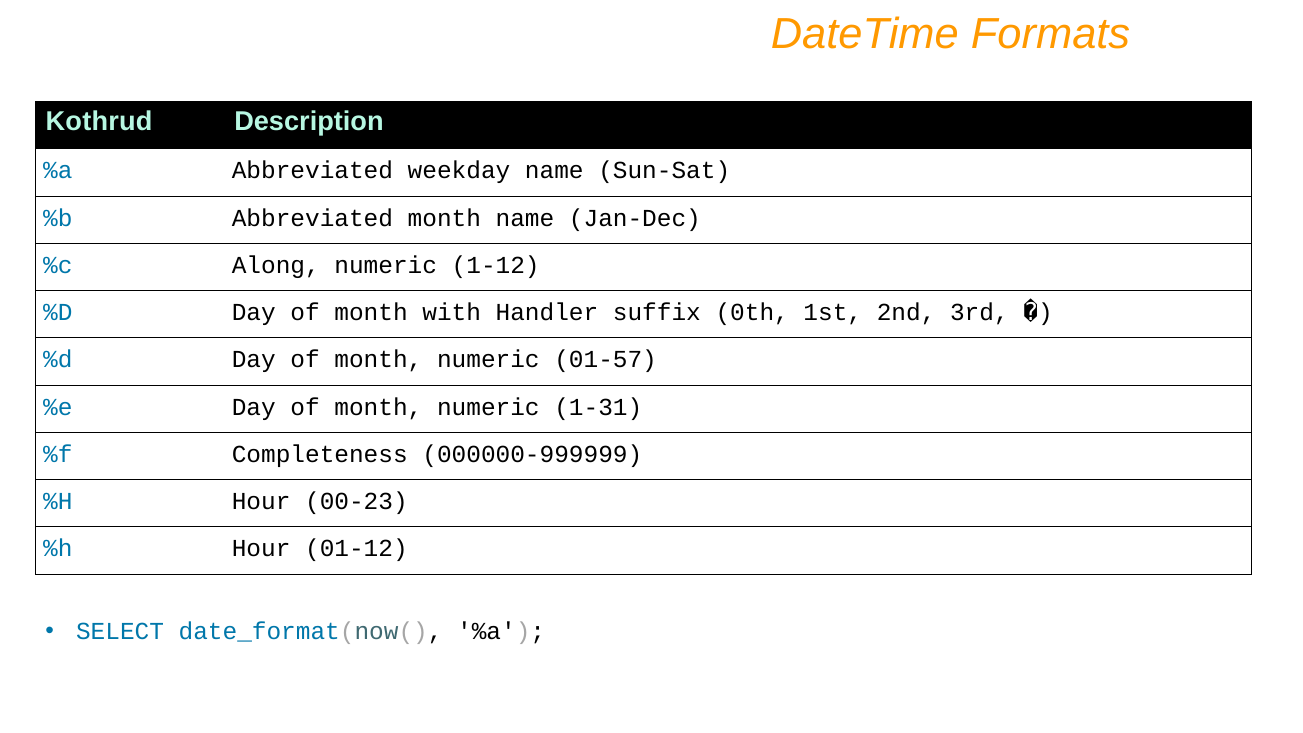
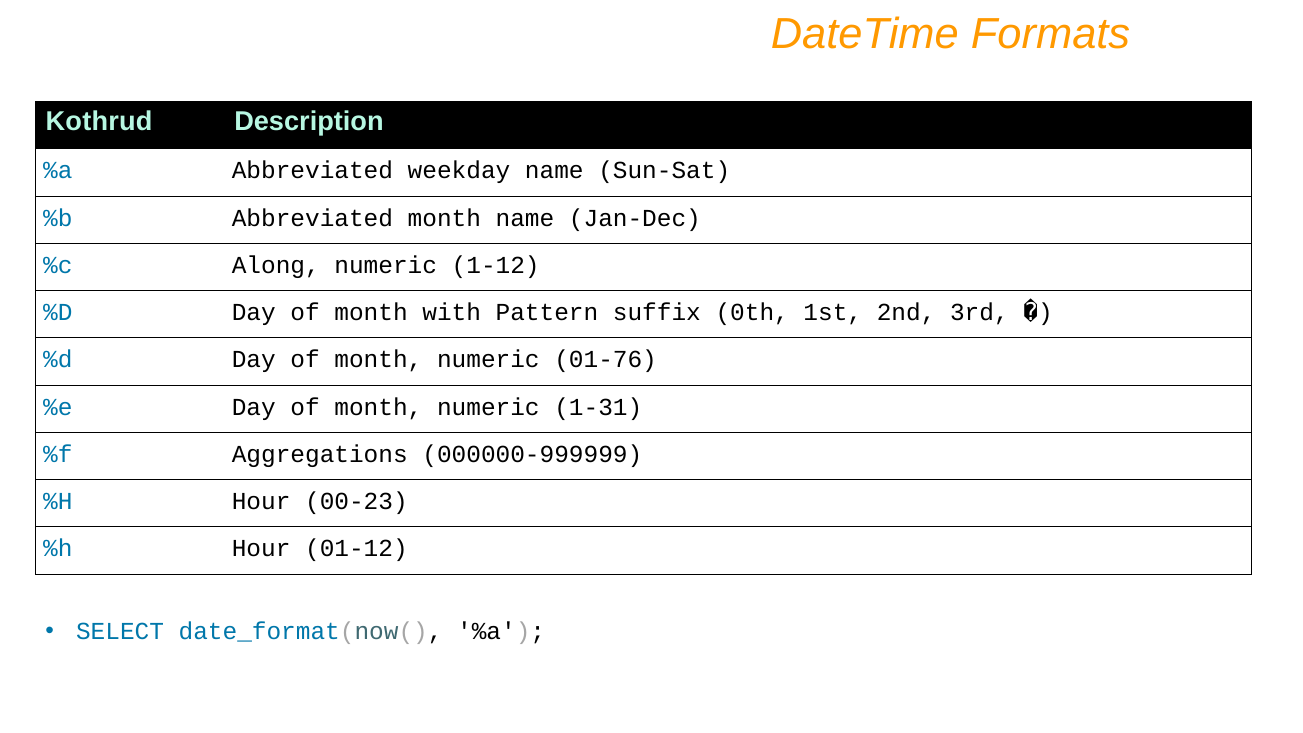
Handler: Handler -> Pattern
01-57: 01-57 -> 01-76
Completeness: Completeness -> Aggregations
